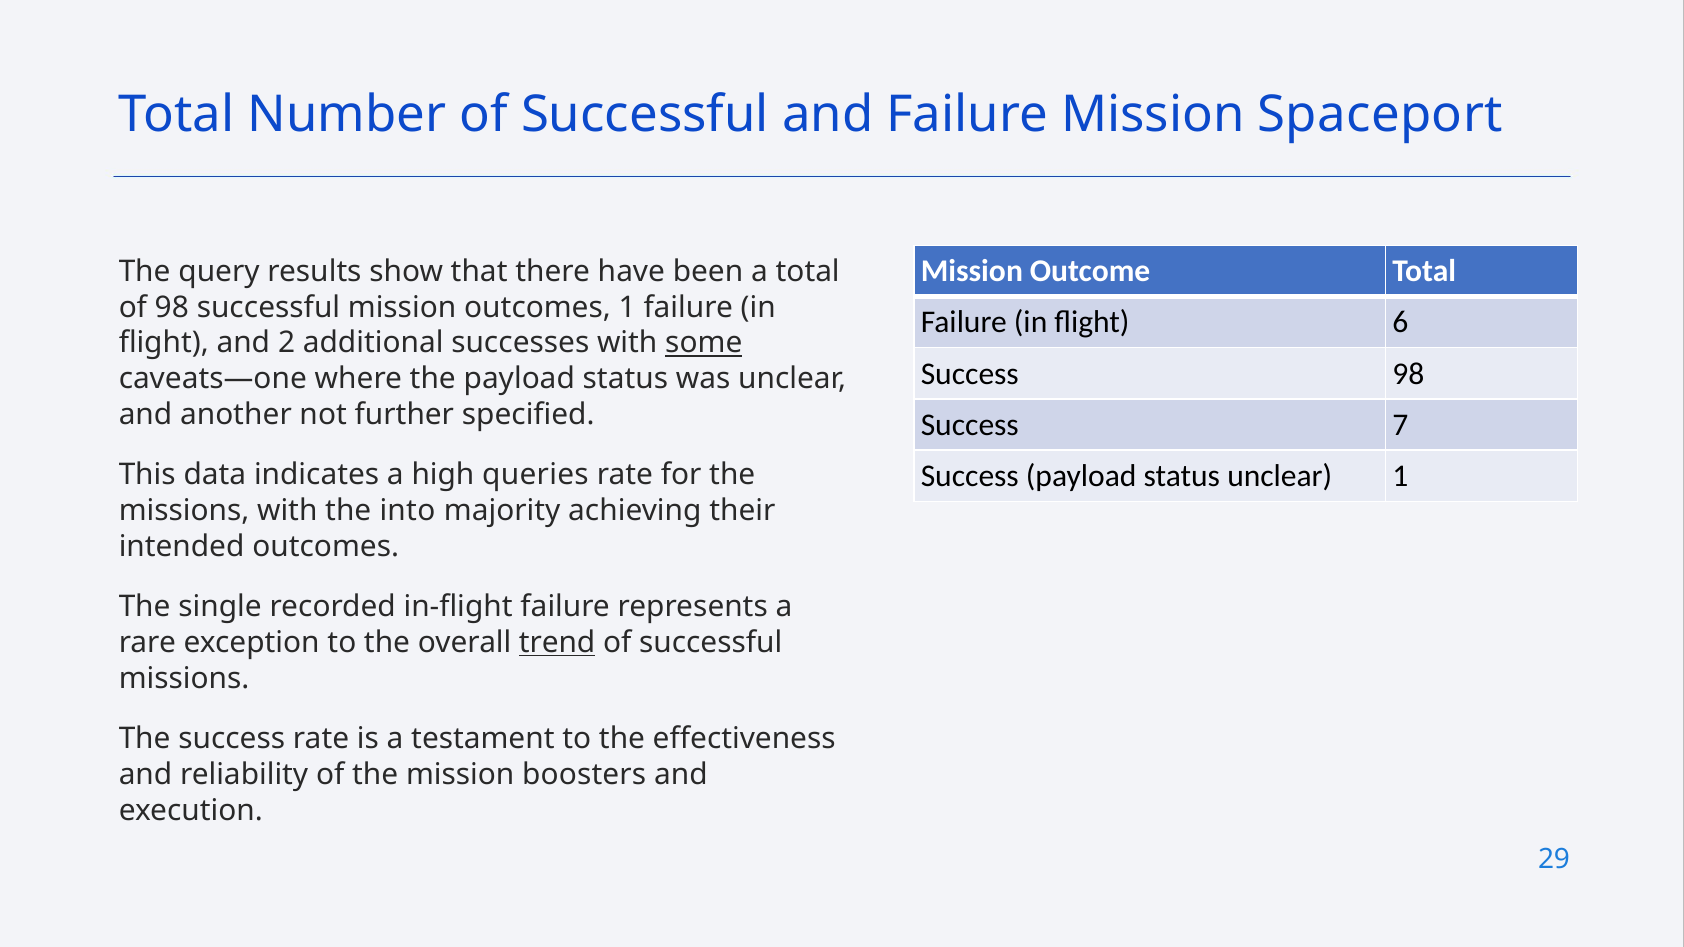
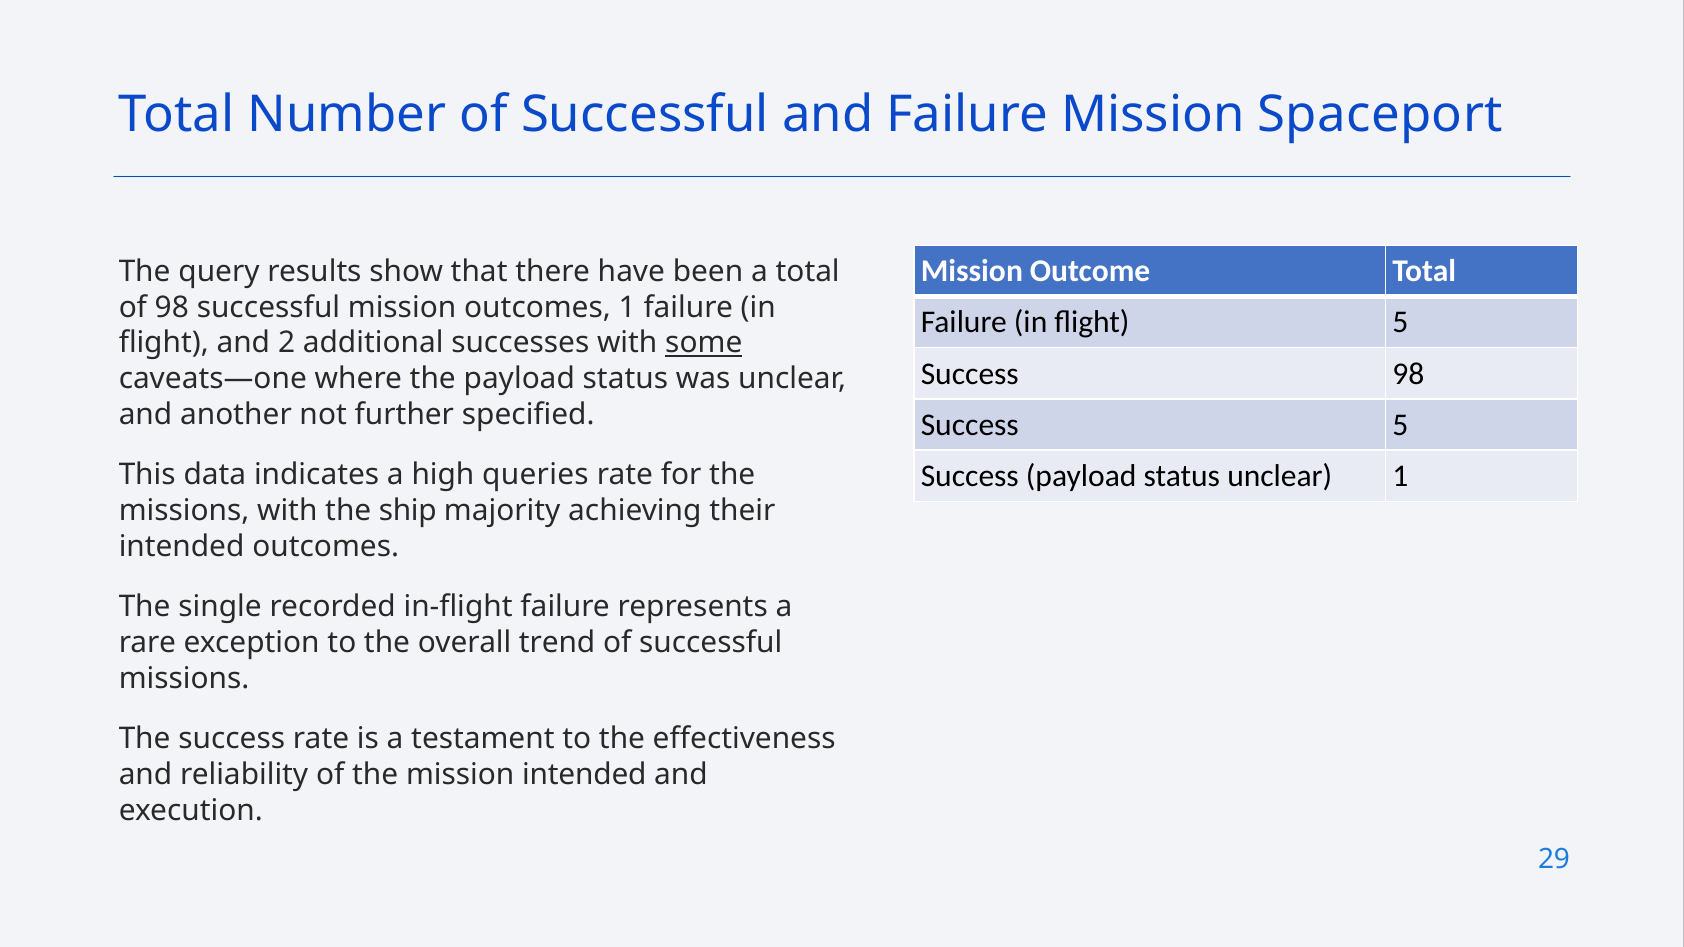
flight 6: 6 -> 5
Success 7: 7 -> 5
into: into -> ship
trend underline: present -> none
mission boosters: boosters -> intended
